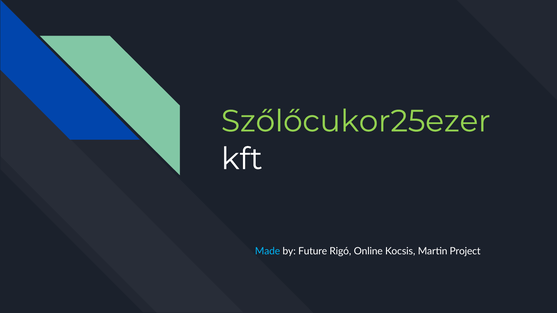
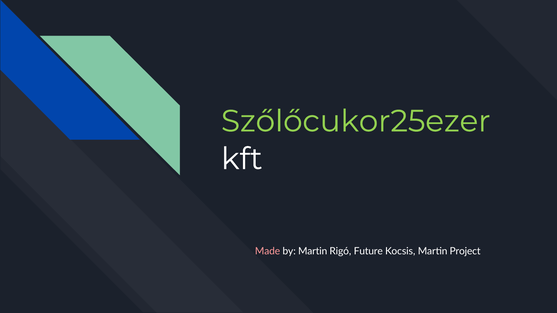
Made colour: light blue -> pink
by Future: Future -> Martin
Online: Online -> Future
